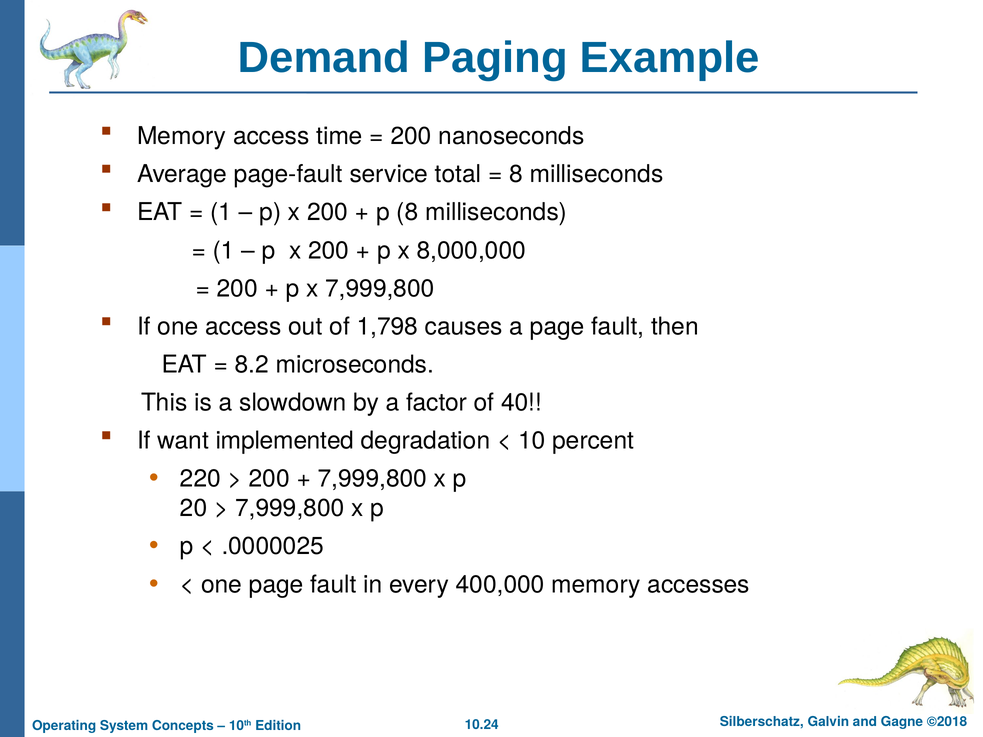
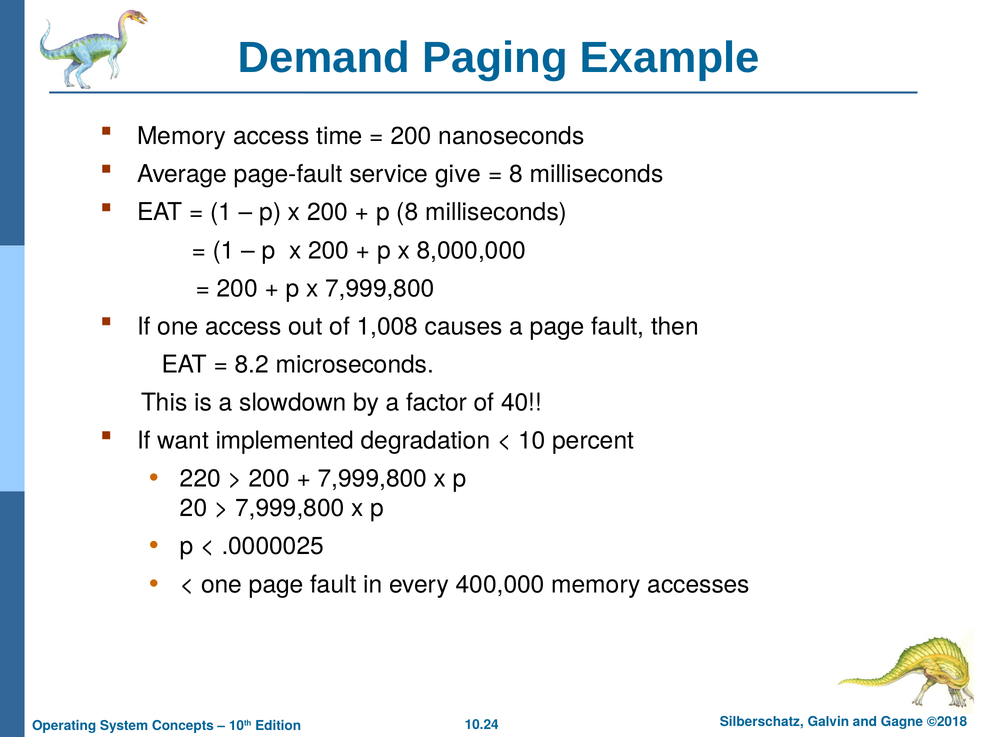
total: total -> give
1,798: 1,798 -> 1,008
